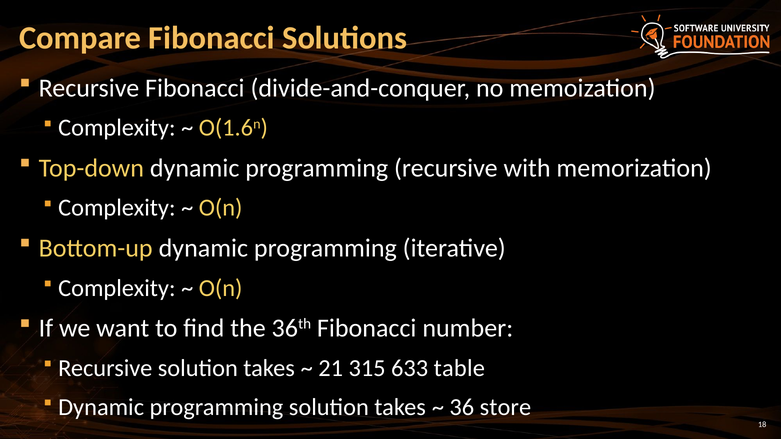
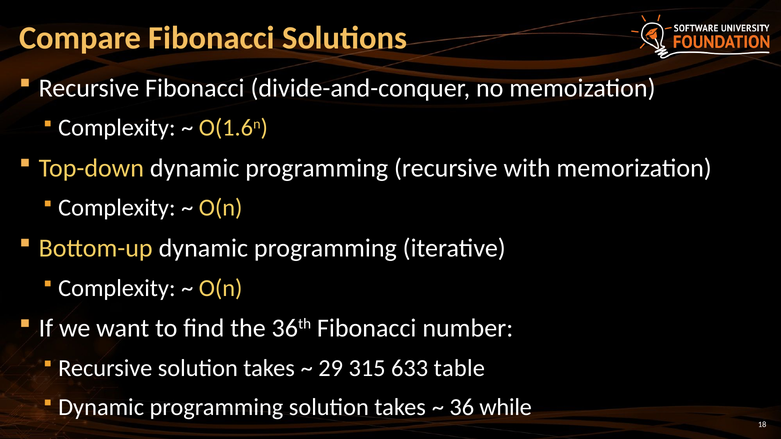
21: 21 -> 29
store: store -> while
